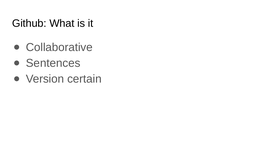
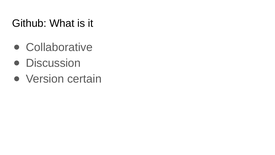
Sentences: Sentences -> Discussion
